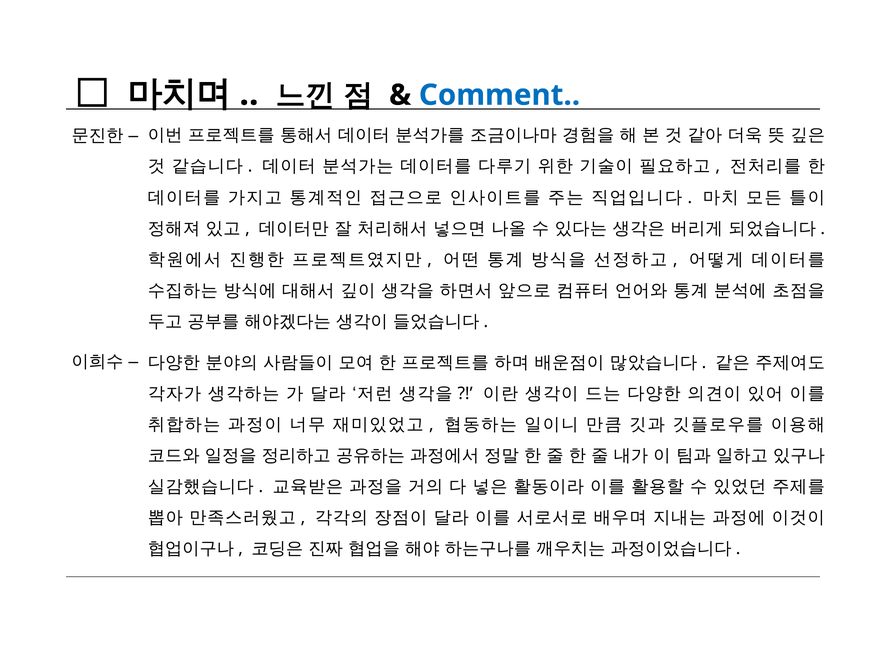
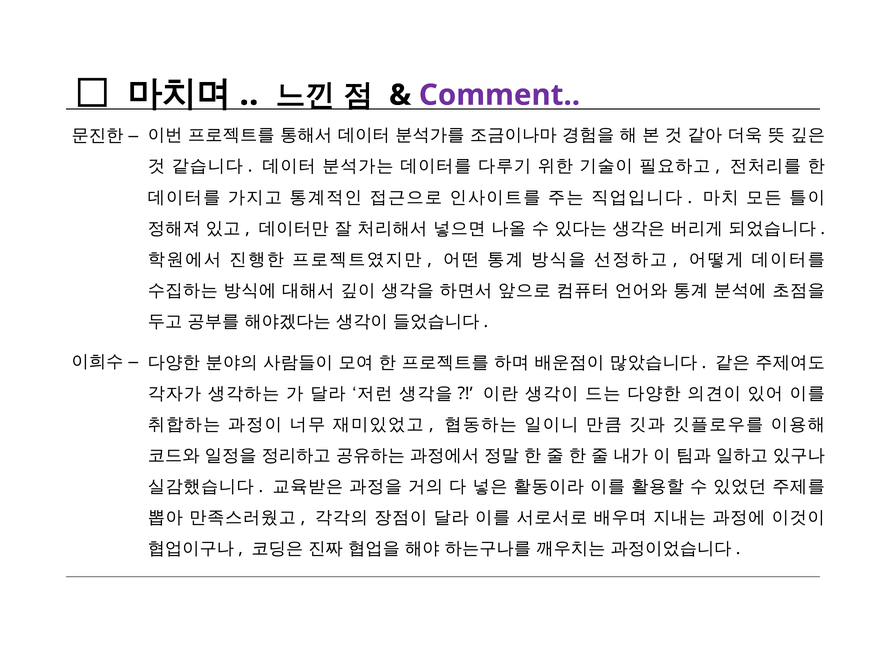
Comment colour: blue -> purple
